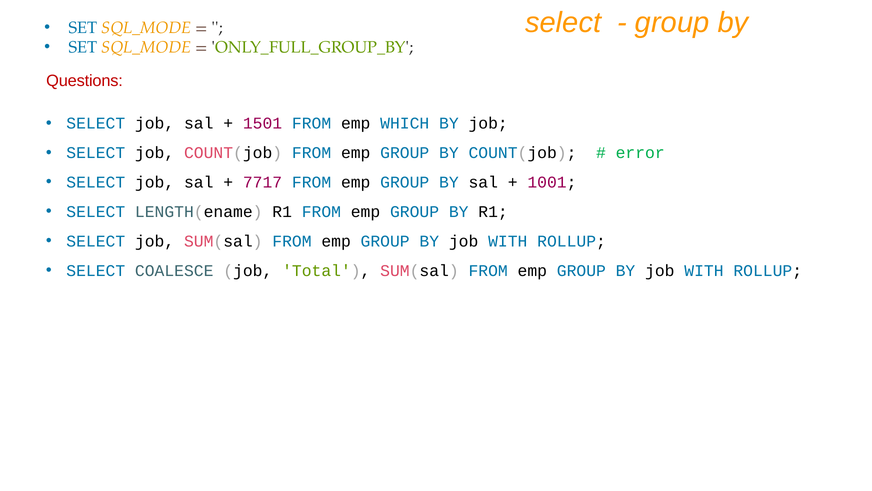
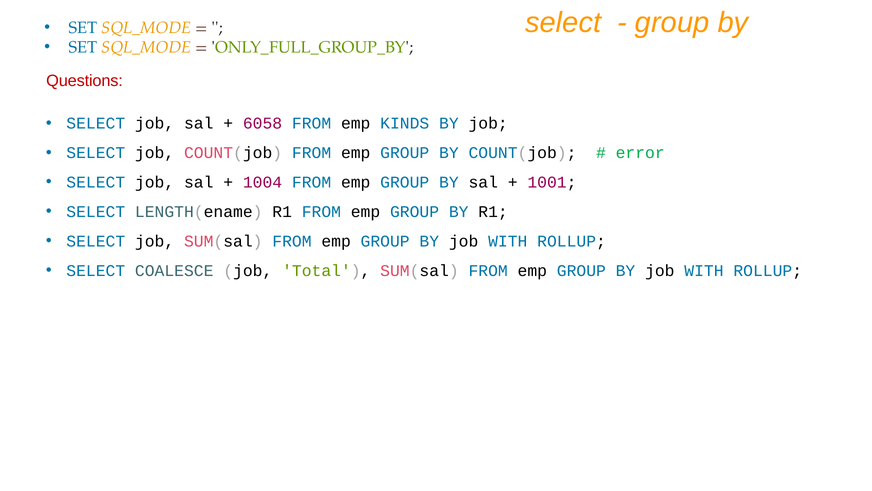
1501: 1501 -> 6058
WHICH: WHICH -> KINDS
7717: 7717 -> 1004
